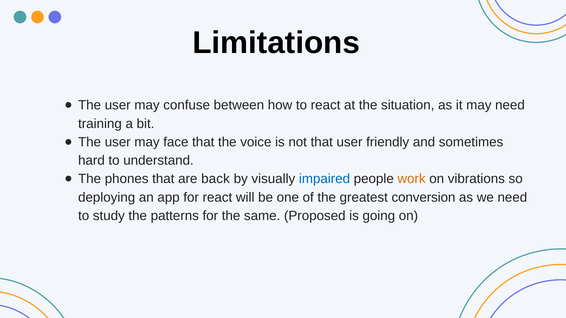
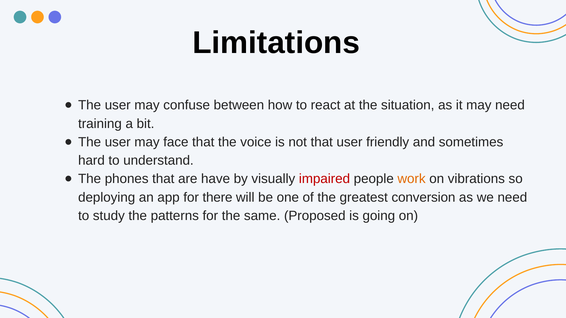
back: back -> have
impaired colour: blue -> red
for react: react -> there
